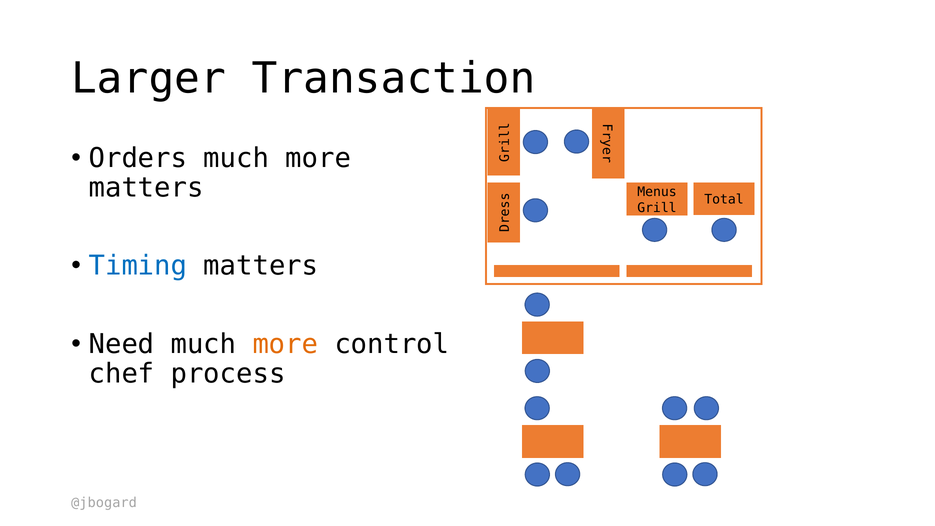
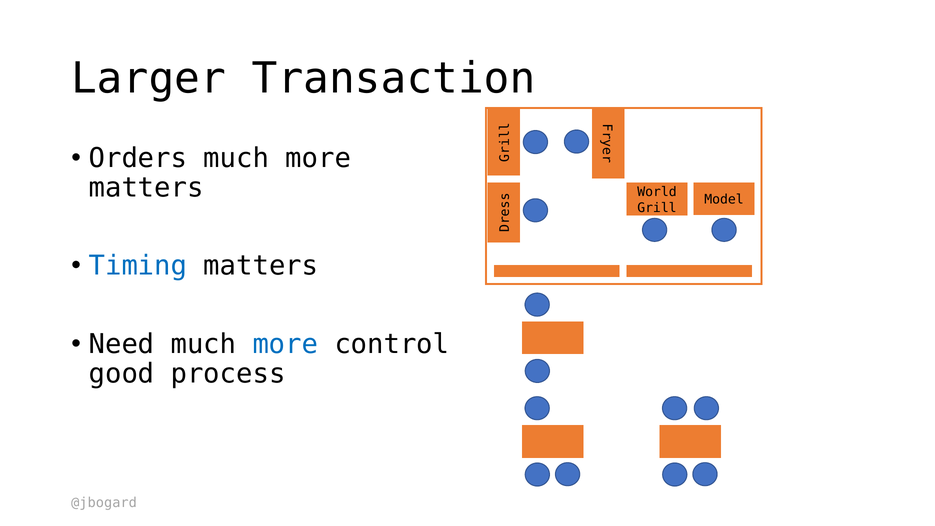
Menus: Menus -> World
Total: Total -> Model
more at (285, 344) colour: orange -> blue
chef: chef -> good
